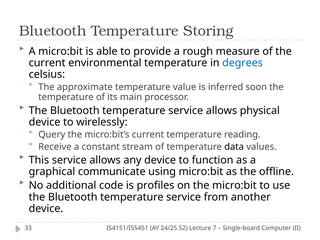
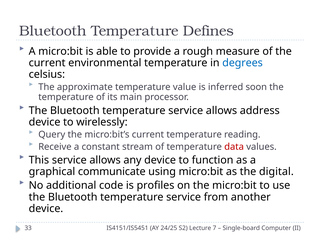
Storing: Storing -> Defines
physical: physical -> address
data colour: black -> red
offline: offline -> digital
